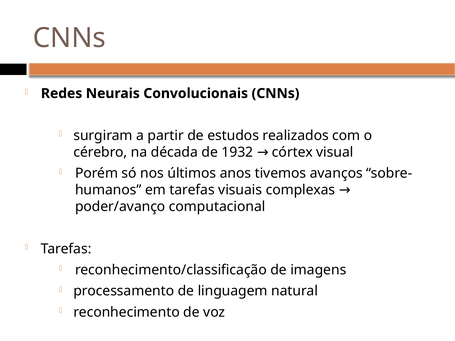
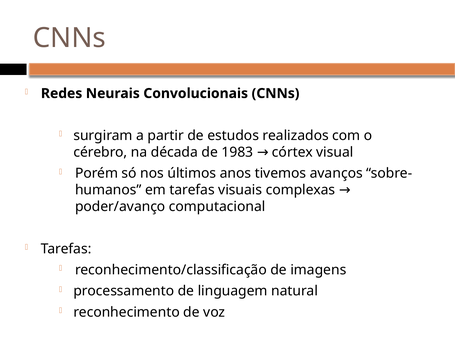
1932: 1932 -> 1983
